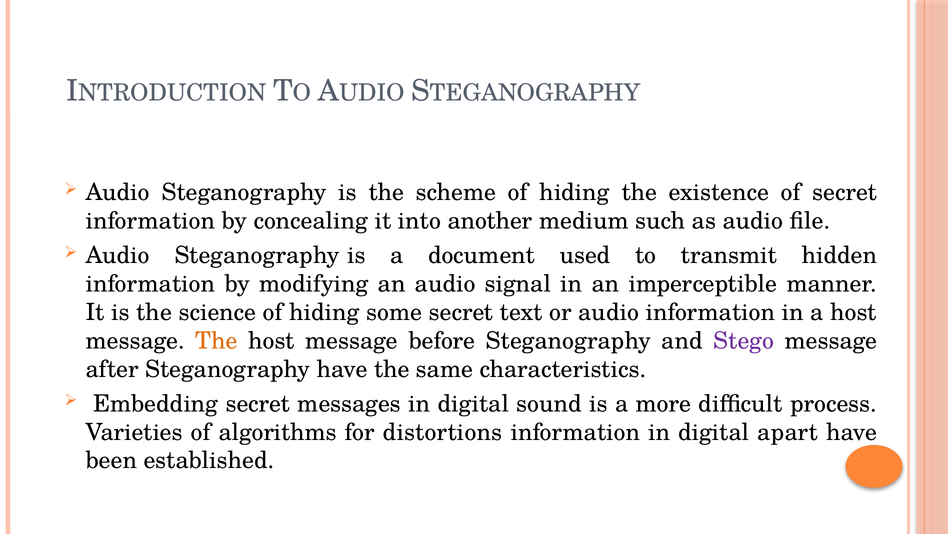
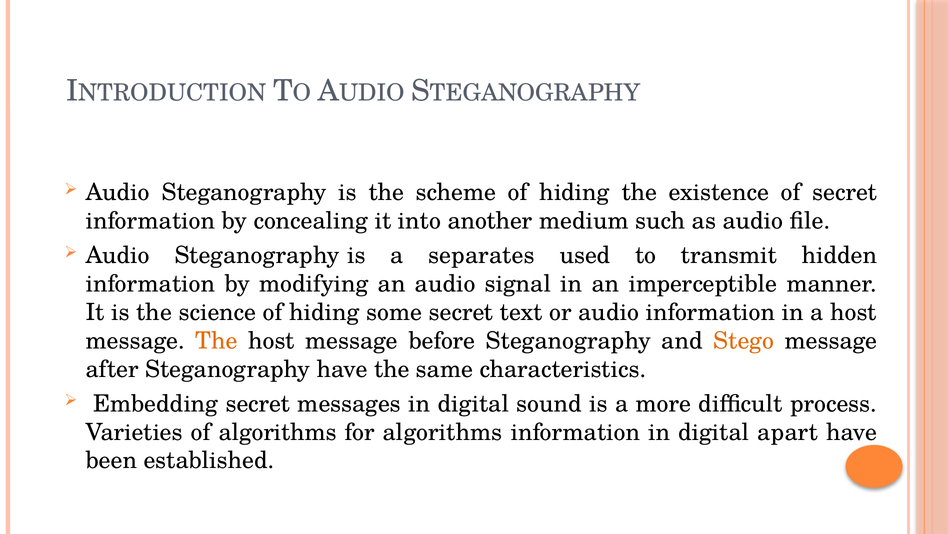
document: document -> separates
Stego colour: purple -> orange
for distortions: distortions -> algorithms
